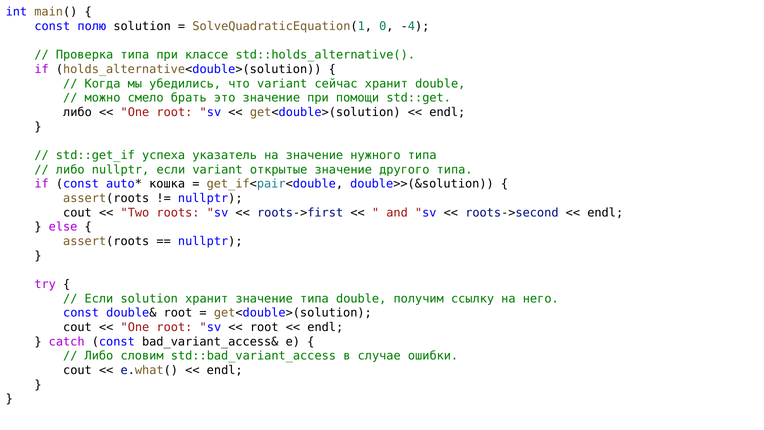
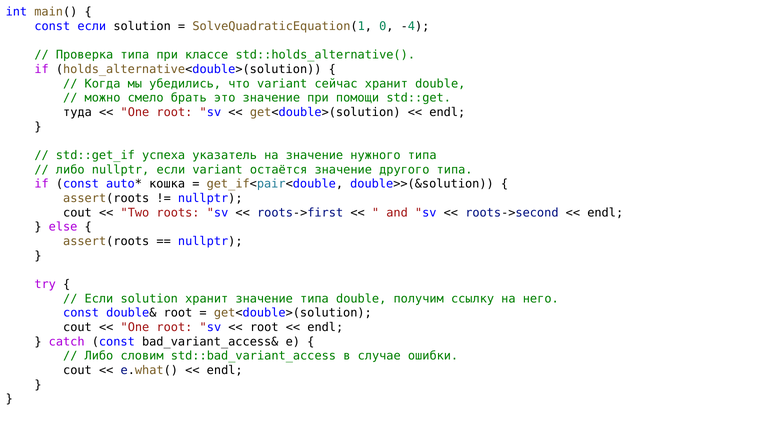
const полю: полю -> если
либо at (77, 112): либо -> туда
открытые: открытые -> остаётся
